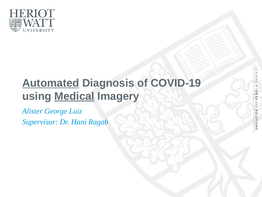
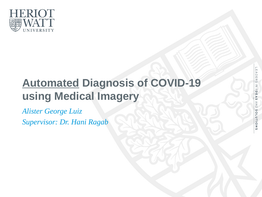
Medical underline: present -> none
